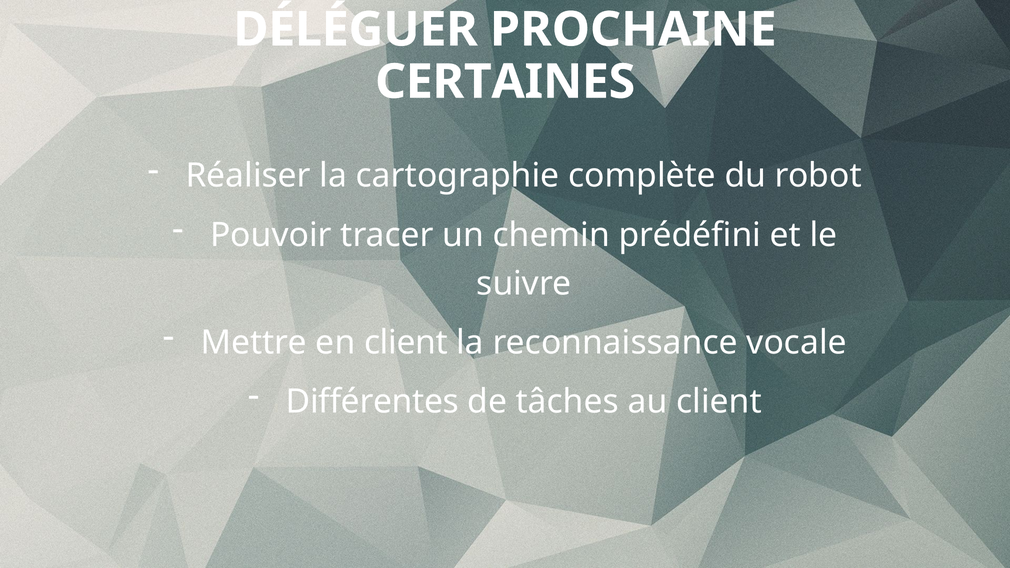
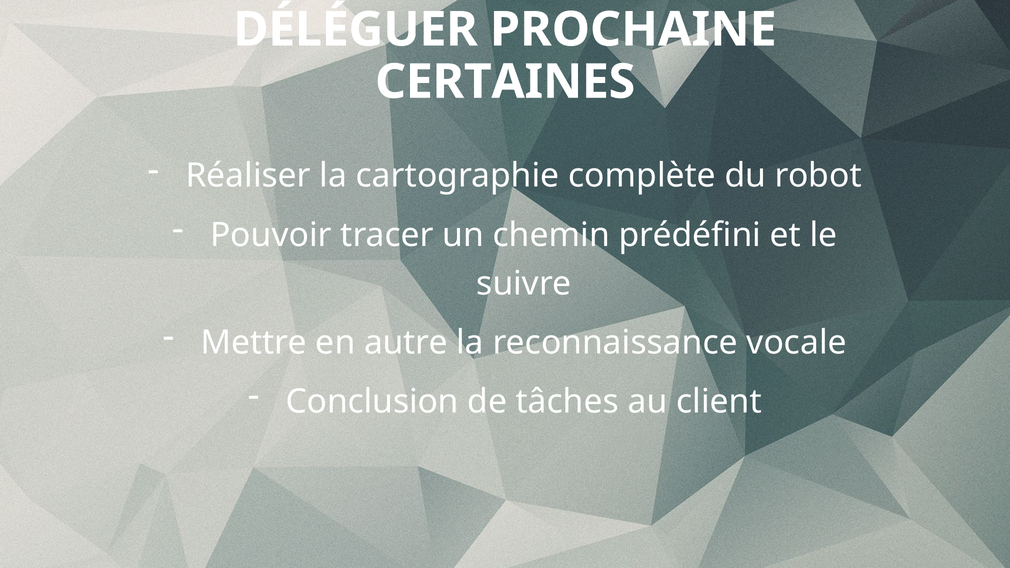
en client: client -> autre
Différentes: Différentes -> Conclusion
